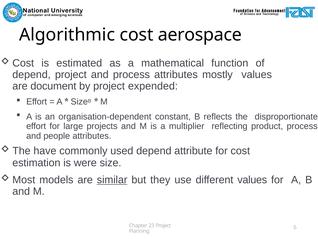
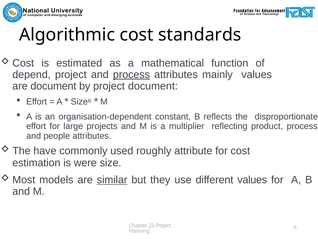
aerospace: aerospace -> standards
process at (131, 74) underline: none -> present
mostly: mostly -> mainly
project expended: expended -> document
used depend: depend -> roughly
